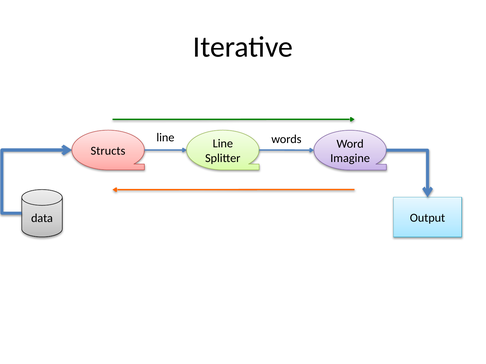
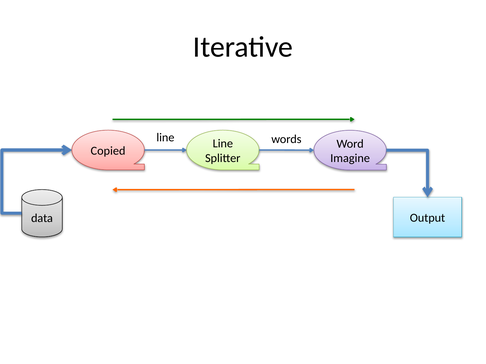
Structs: Structs -> Copied
